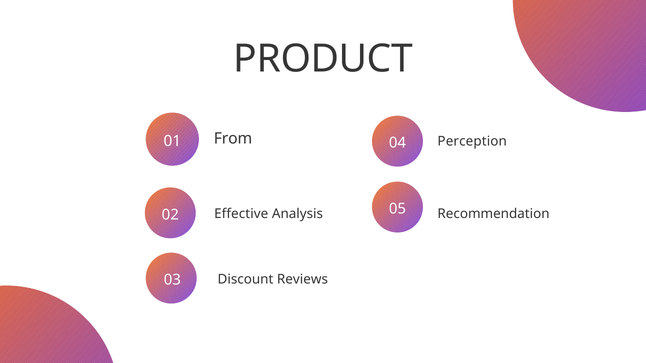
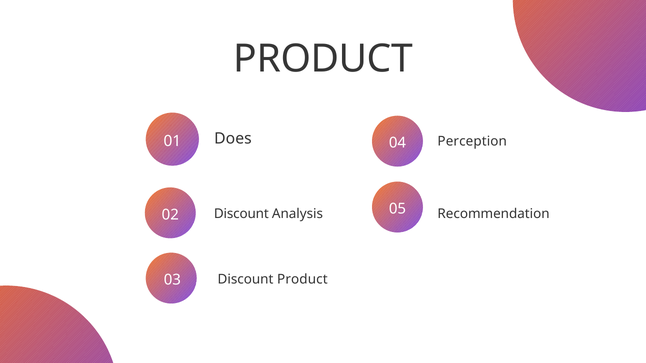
From: From -> Does
02 Effective: Effective -> Discount
Discount Reviews: Reviews -> Product
